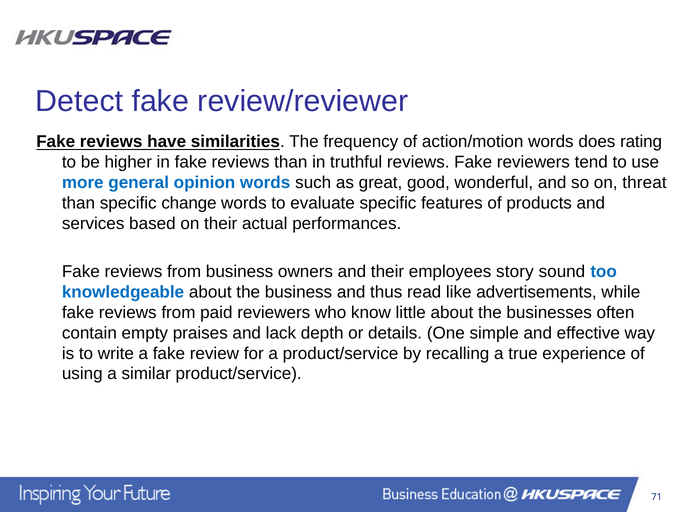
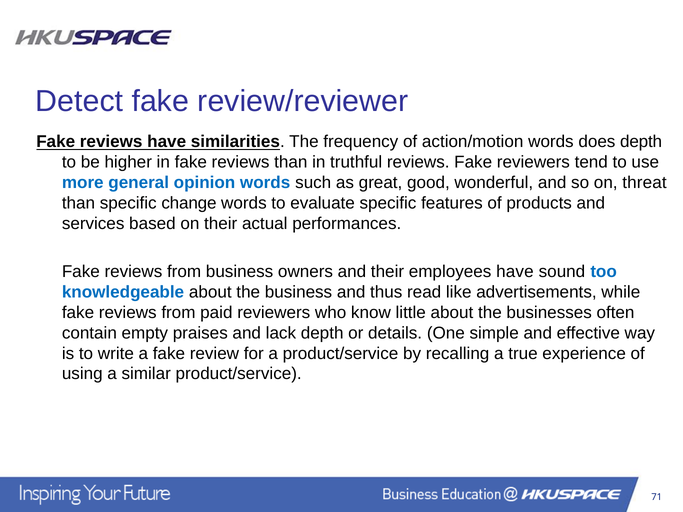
does rating: rating -> depth
employees story: story -> have
